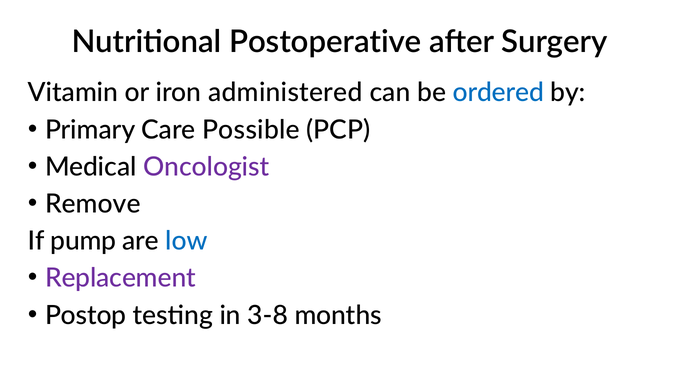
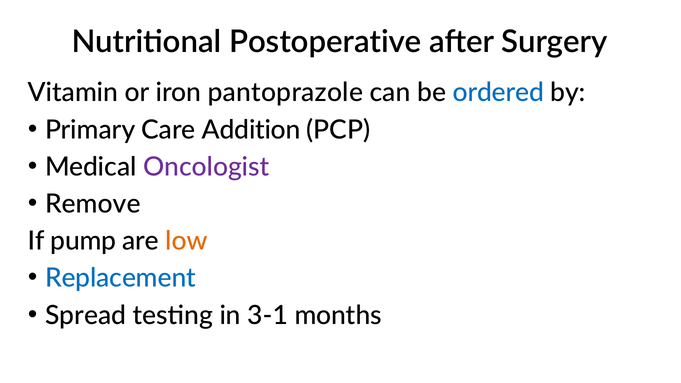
administered: administered -> pantoprazole
Possible: Possible -> Addition
low colour: blue -> orange
Replacement colour: purple -> blue
Postop: Postop -> Spread
3-8: 3-8 -> 3-1
